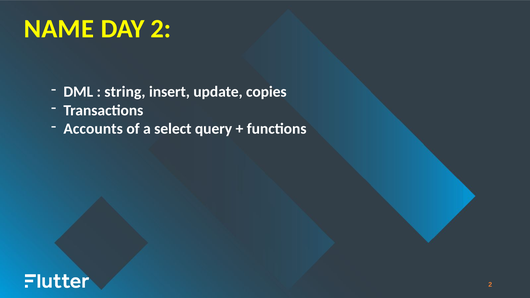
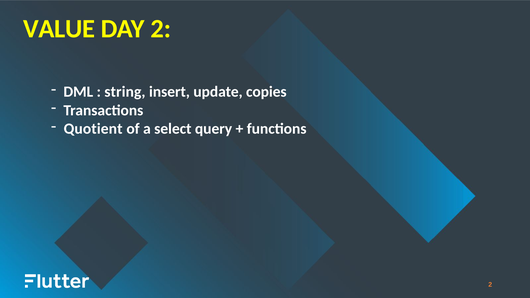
NAME: NAME -> VALUE
Accounts: Accounts -> Quotient
